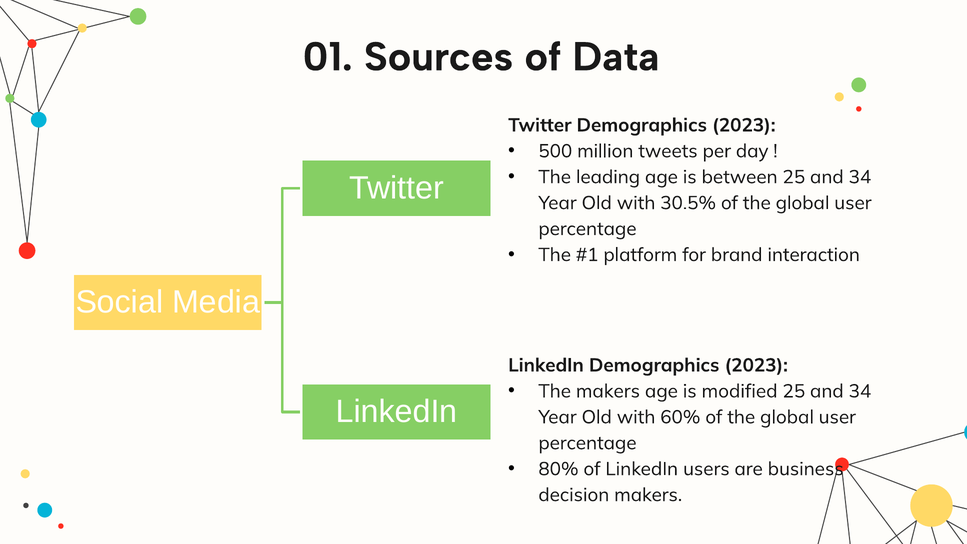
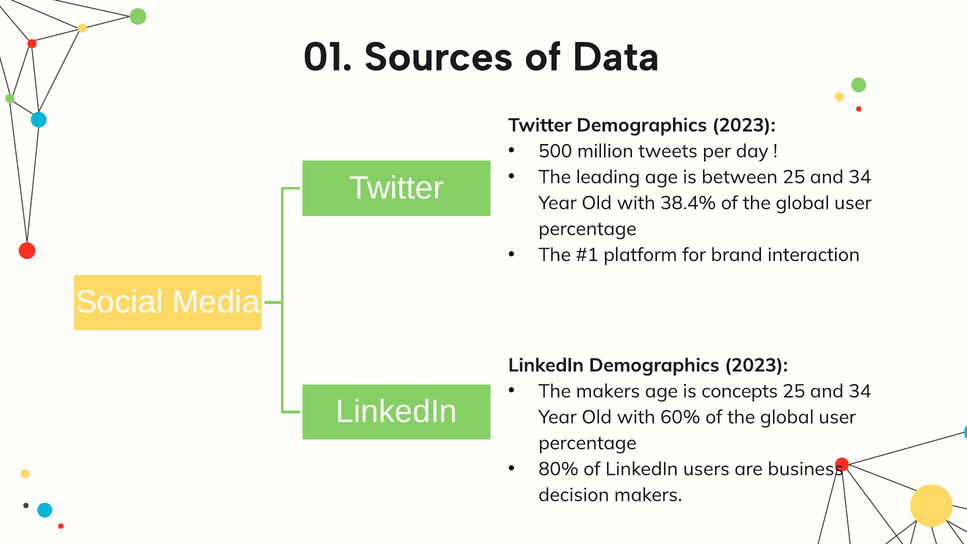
30.5%: 30.5% -> 38.4%
modified: modified -> concepts
